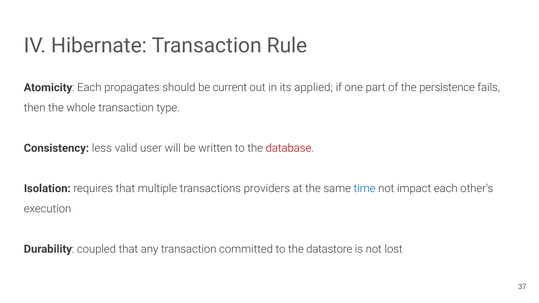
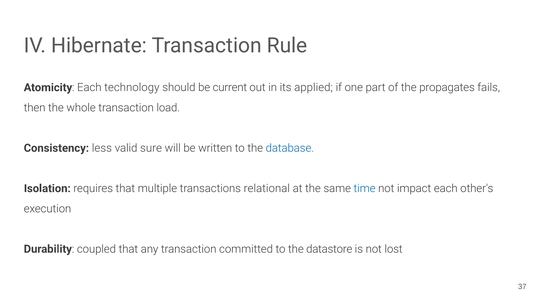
propagates: propagates -> technology
persistence: persistence -> propagates
type: type -> load
user: user -> sure
database colour: red -> blue
providers: providers -> relational
